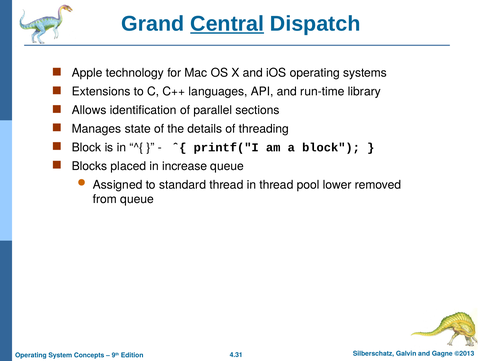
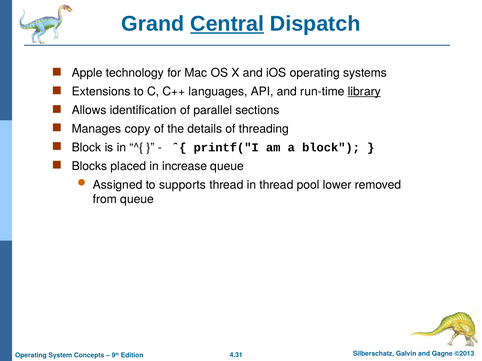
library underline: none -> present
state: state -> copy
standard: standard -> supports
